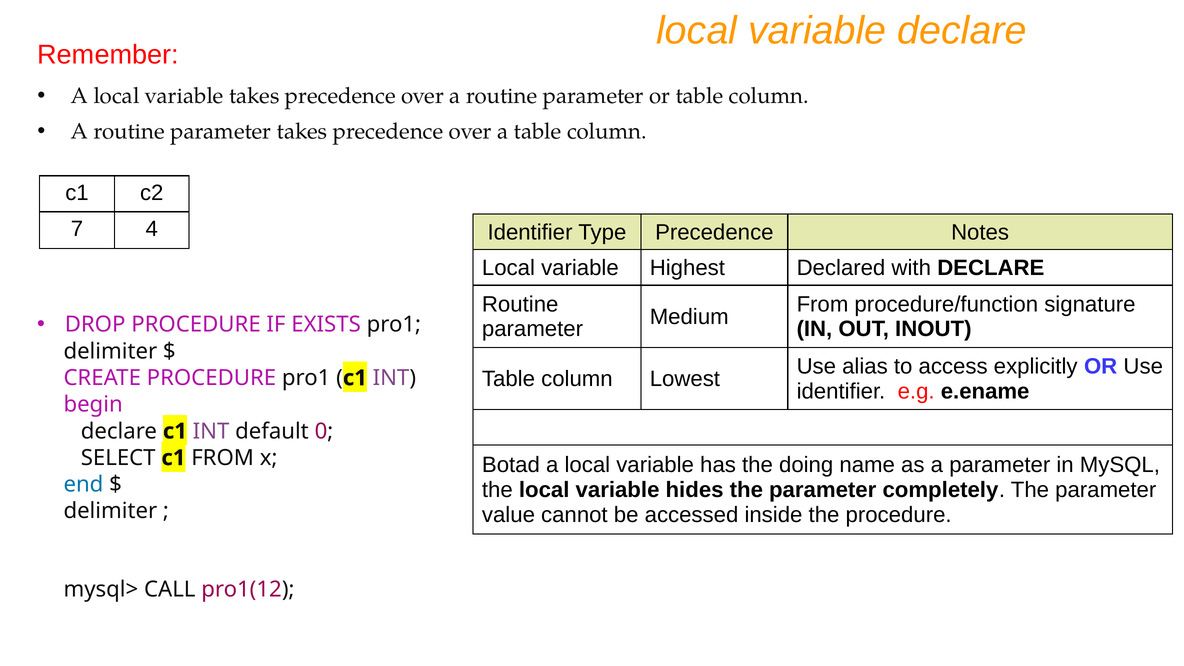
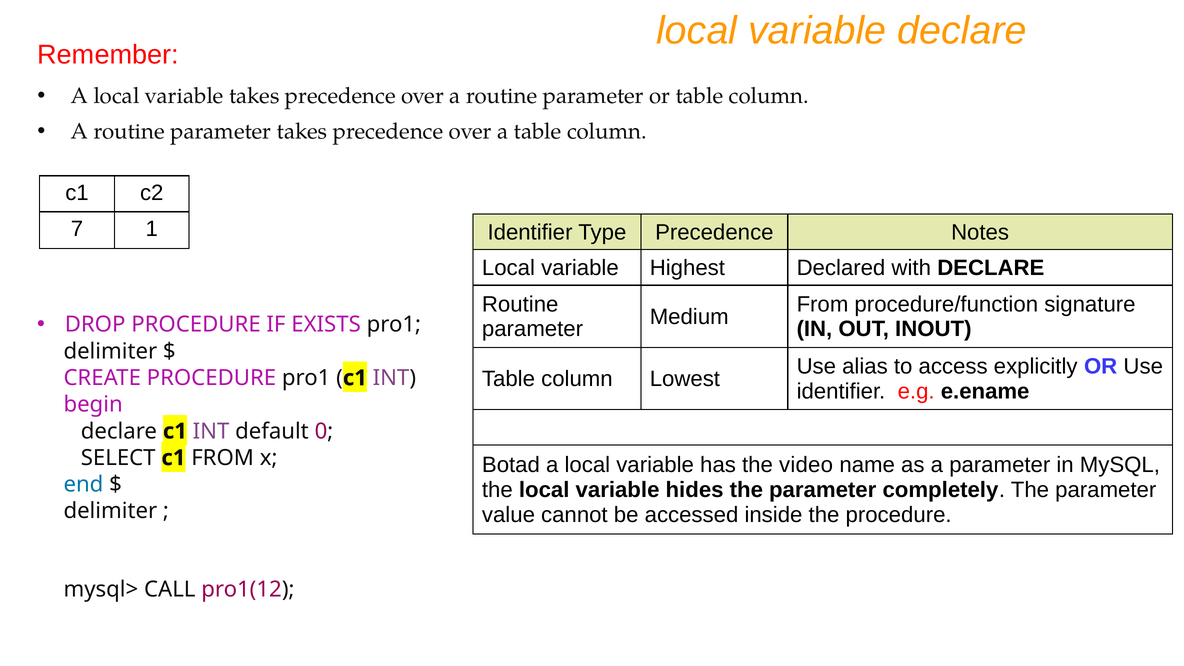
4: 4 -> 1
doing: doing -> video
